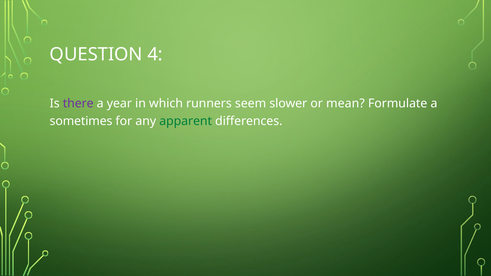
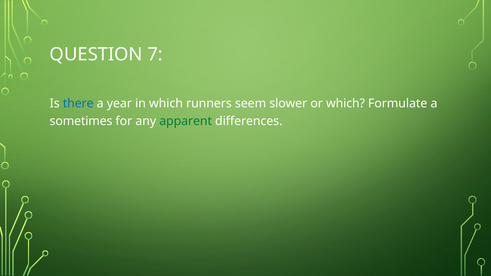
4: 4 -> 7
there colour: purple -> blue
or mean: mean -> which
